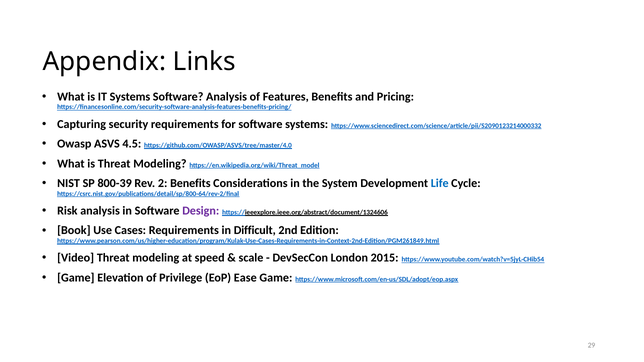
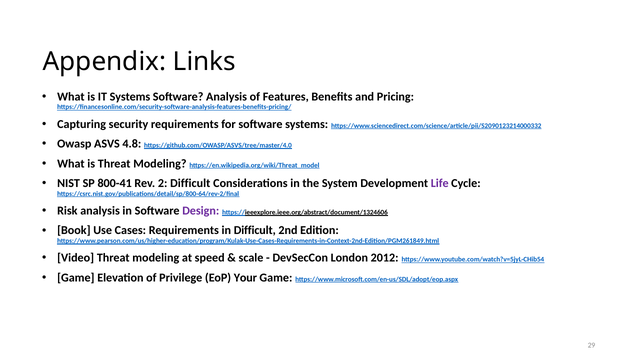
4.5: 4.5 -> 4.8
800-39: 800-39 -> 800-41
2 Benefits: Benefits -> Difficult
Life colour: blue -> purple
2015: 2015 -> 2012
Ease: Ease -> Your
